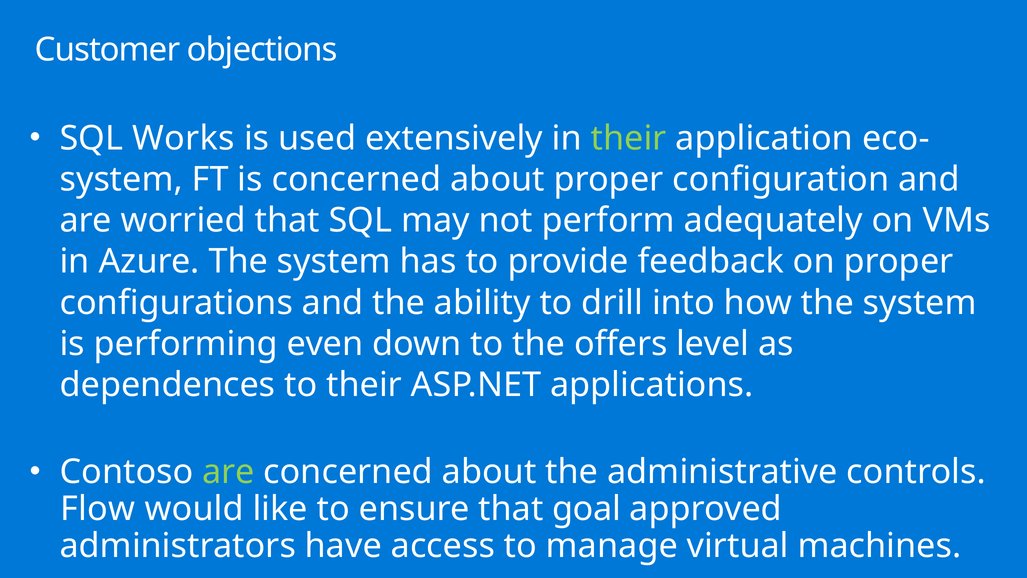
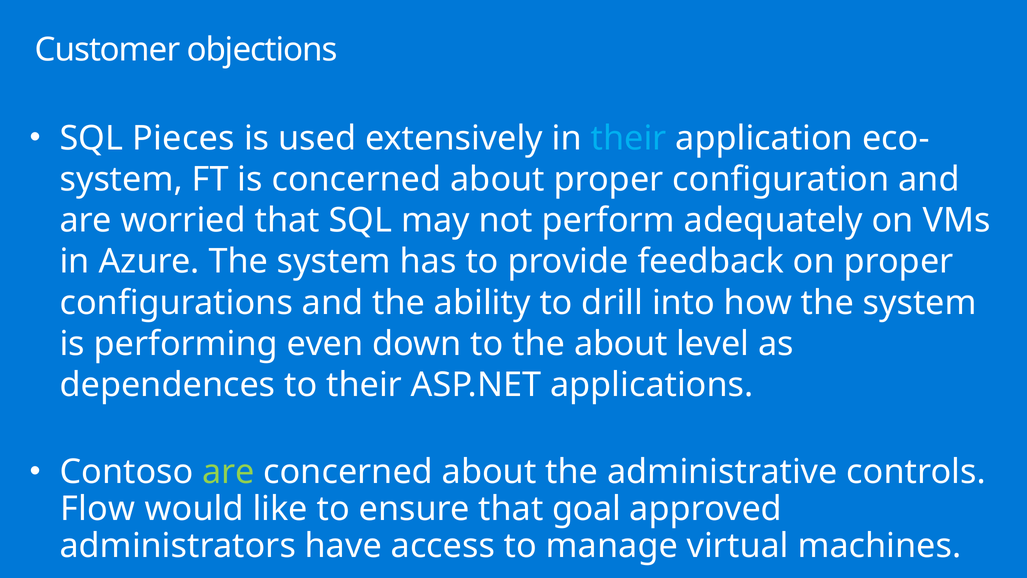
Works: Works -> Pieces
their at (629, 138) colour: light green -> light blue
the offers: offers -> about
